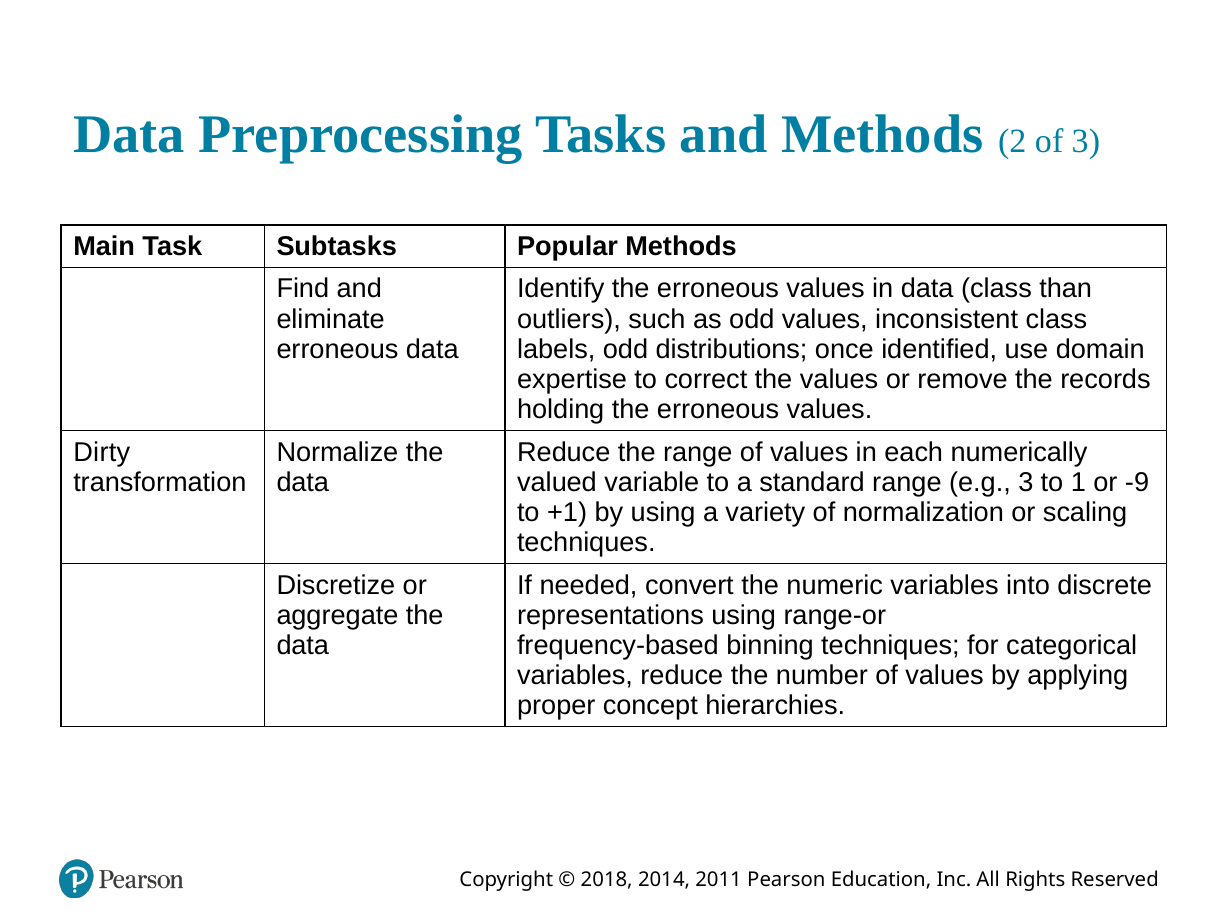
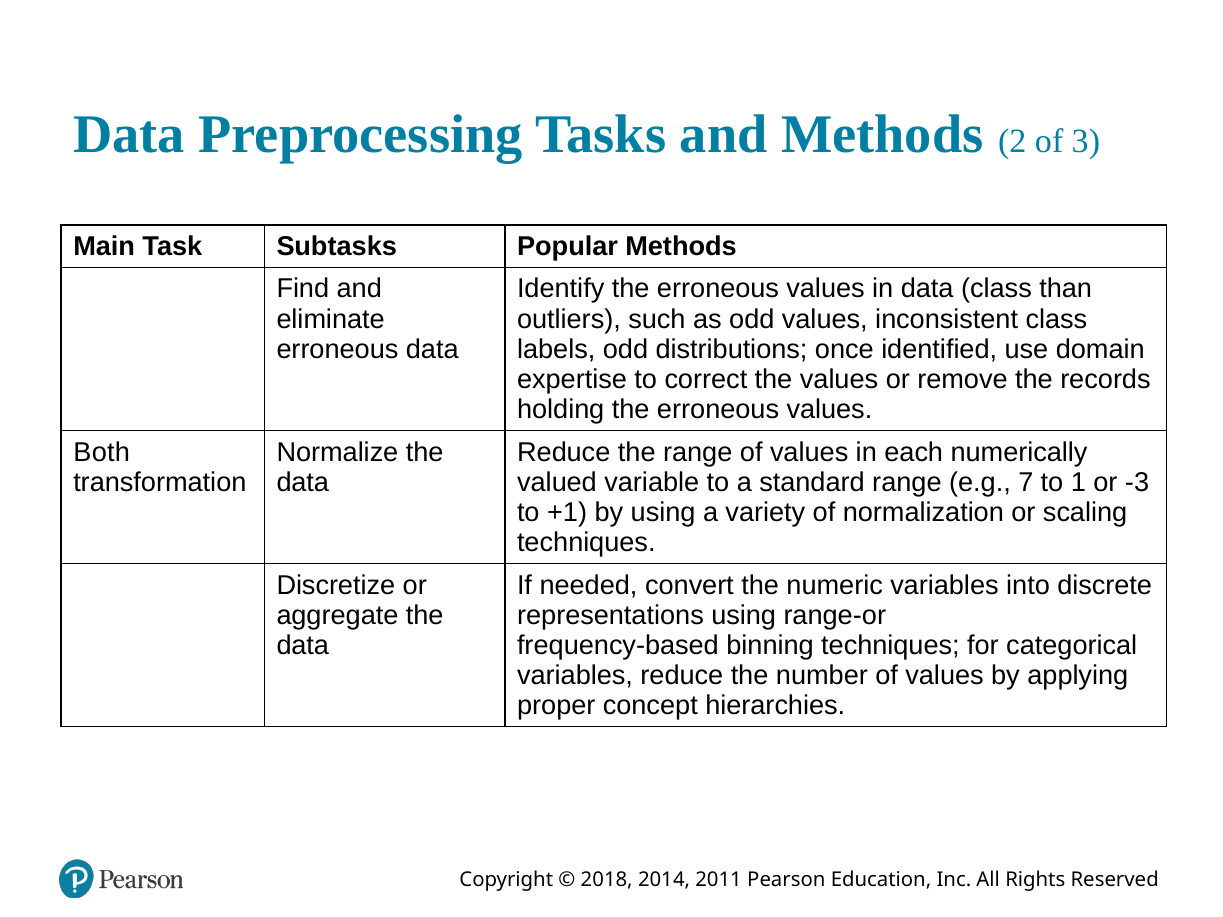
Dirty: Dirty -> Both
e.g 3: 3 -> 7
-9: -9 -> -3
